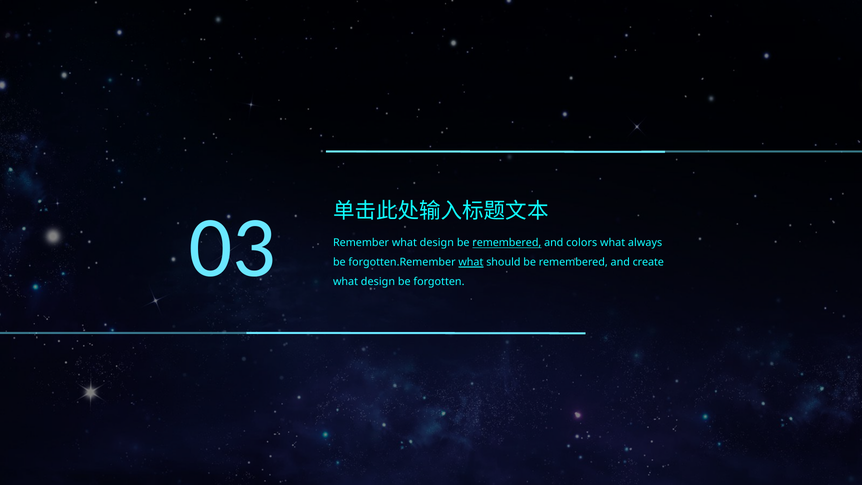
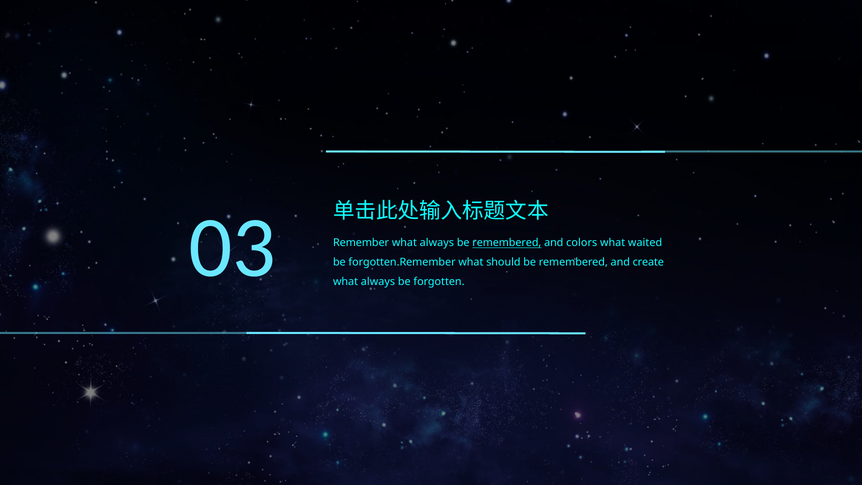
Remember what design: design -> always
always: always -> waited
what at (471, 262) underline: present -> none
design at (378, 282): design -> always
